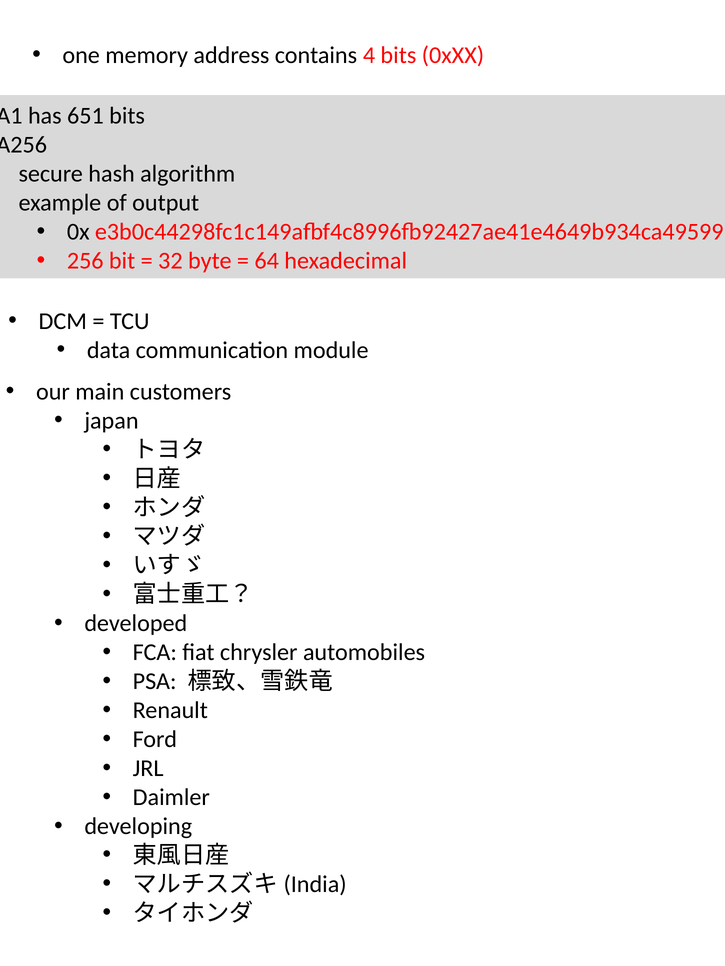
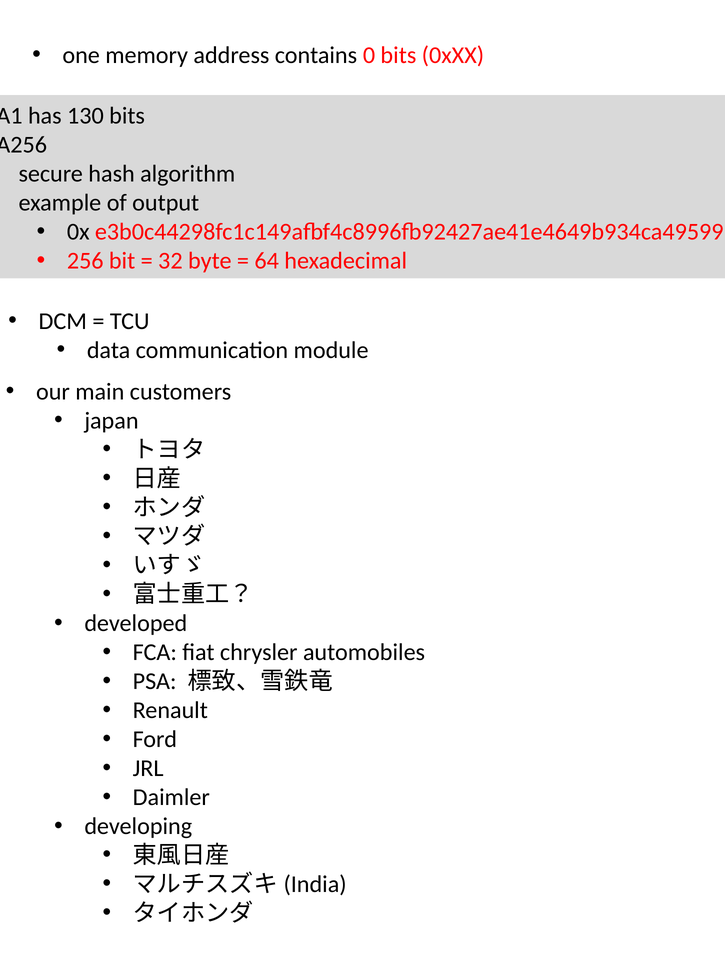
4: 4 -> 0
651: 651 -> 130
